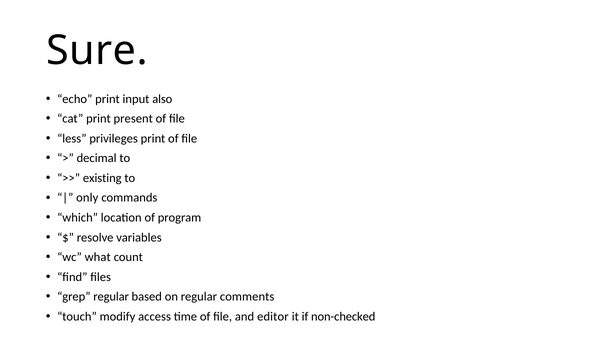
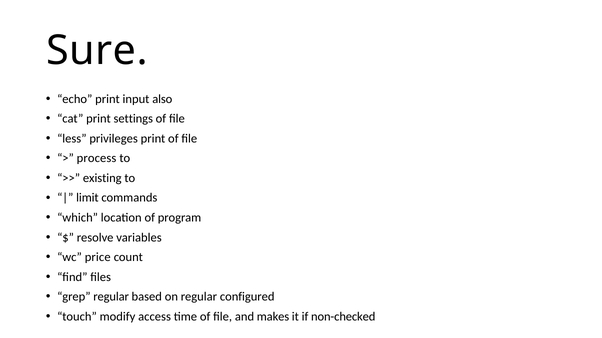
present: present -> settings
decimal: decimal -> process
only: only -> limit
what: what -> price
comments: comments -> configured
editor: editor -> makes
